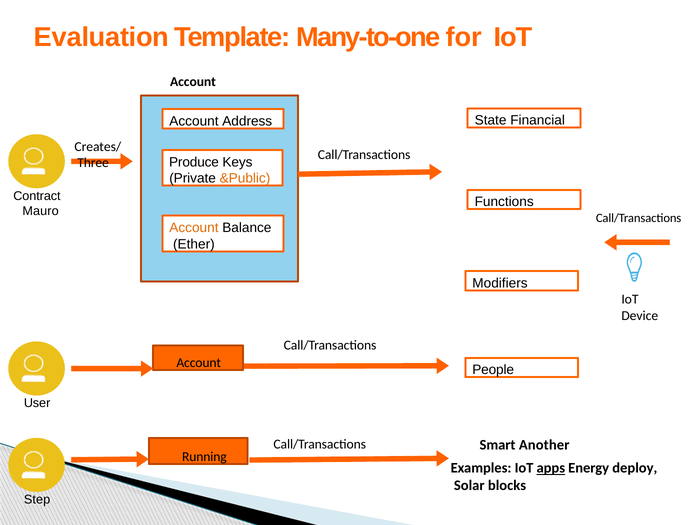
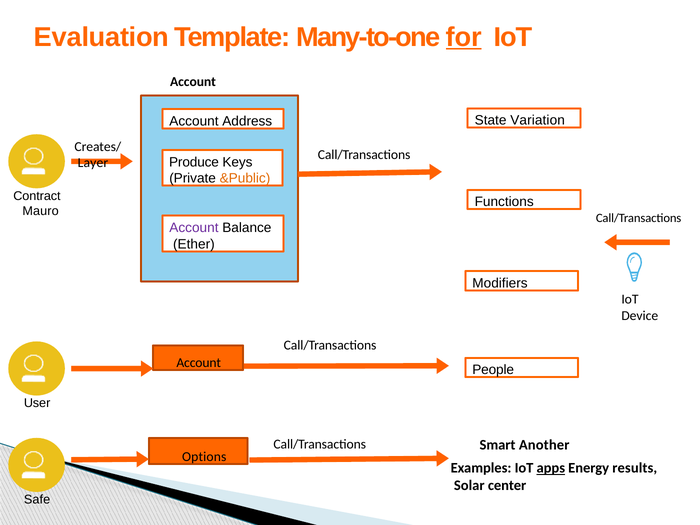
for underline: none -> present
Financial: Financial -> Variation
Three: Three -> Layer
Account at (194, 228) colour: orange -> purple
Running: Running -> Options
deploy: deploy -> results
blocks: blocks -> center
Step: Step -> Safe
